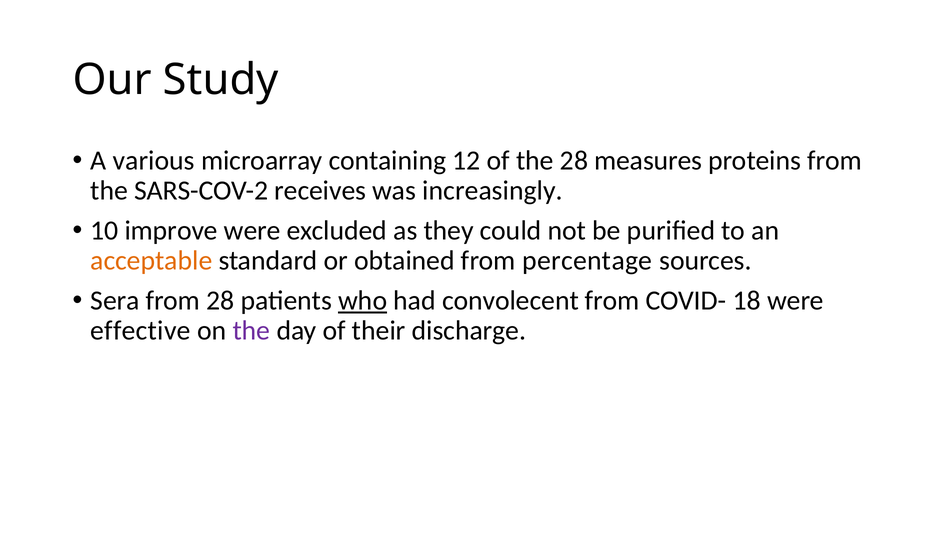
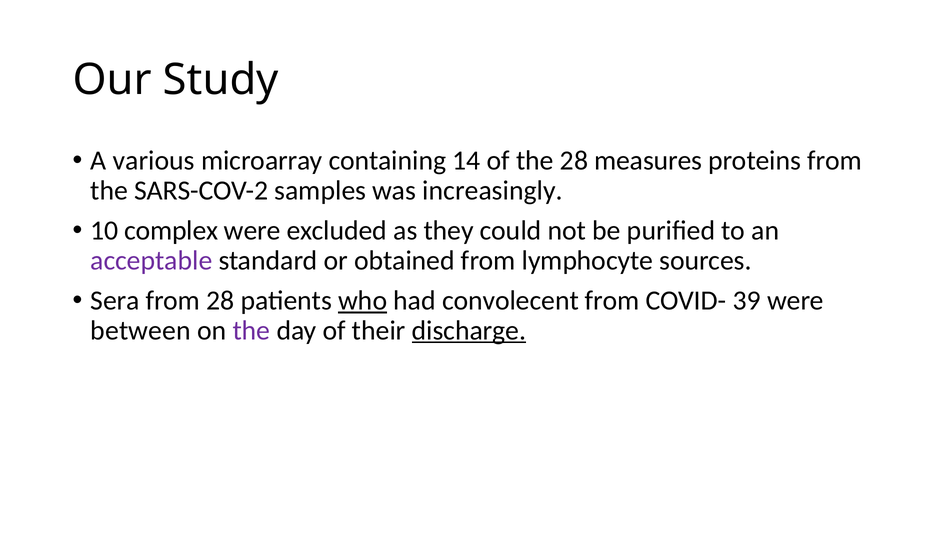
12: 12 -> 14
receives: receives -> samples
improve: improve -> complex
acceptable colour: orange -> purple
percentage: percentage -> lymphocyte
18: 18 -> 39
effective: effective -> between
discharge underline: none -> present
